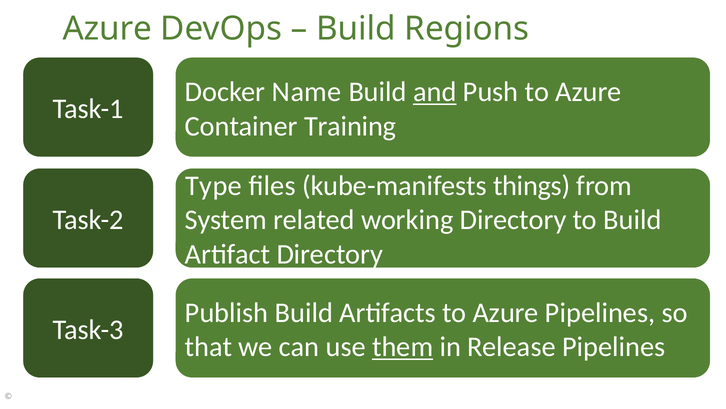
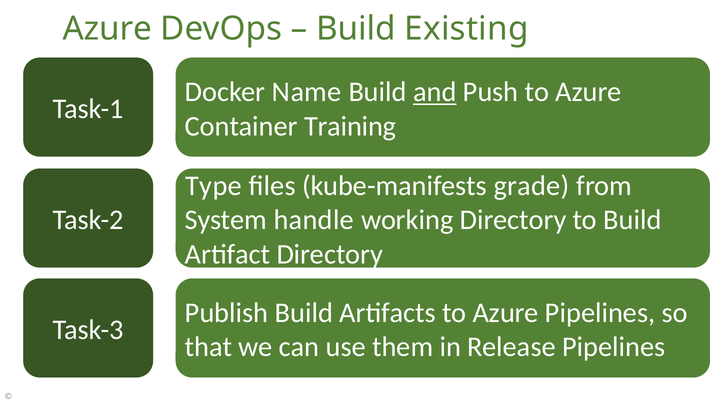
Regions: Regions -> Existing
things: things -> grade
related: related -> handle
them underline: present -> none
